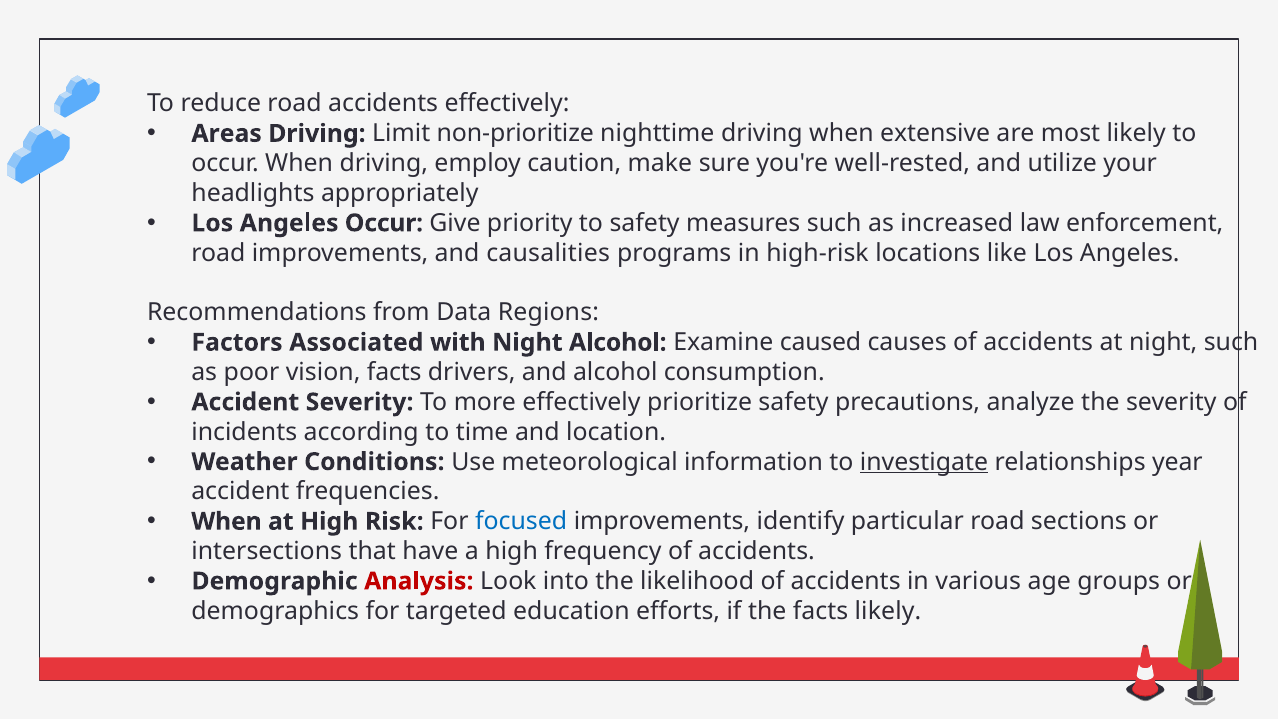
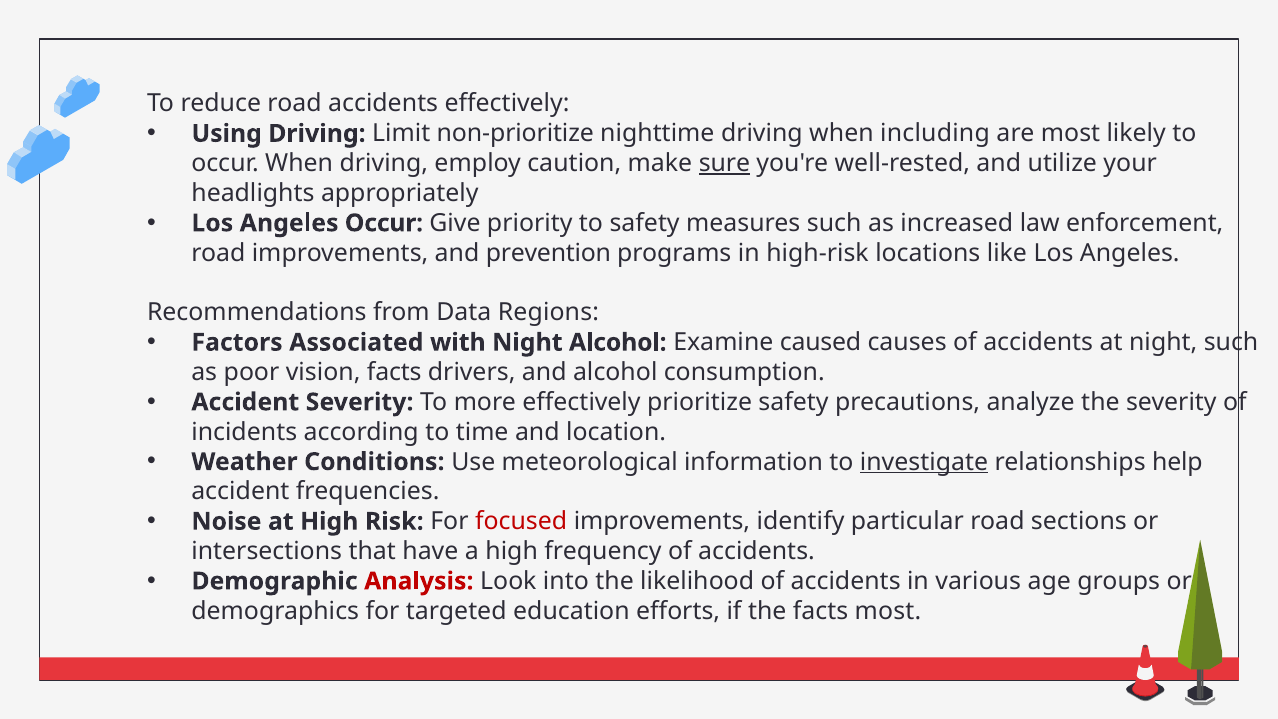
Areas: Areas -> Using
extensive: extensive -> including
sure underline: none -> present
causalities: causalities -> prevention
year: year -> help
When at (226, 521): When -> Noise
focused colour: blue -> red
facts likely: likely -> most
